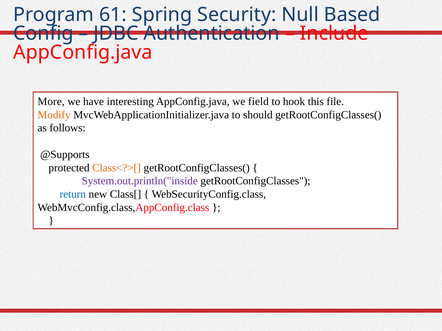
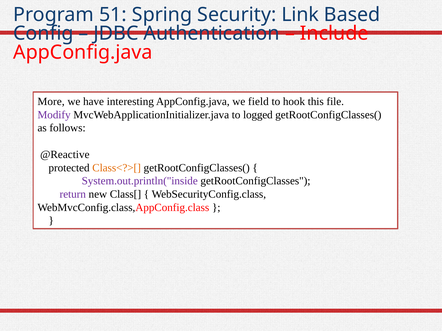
61: 61 -> 51
Null: Null -> Link
Modify colour: orange -> purple
should: should -> logged
@Supports: @Supports -> @Reactive
return colour: blue -> purple
